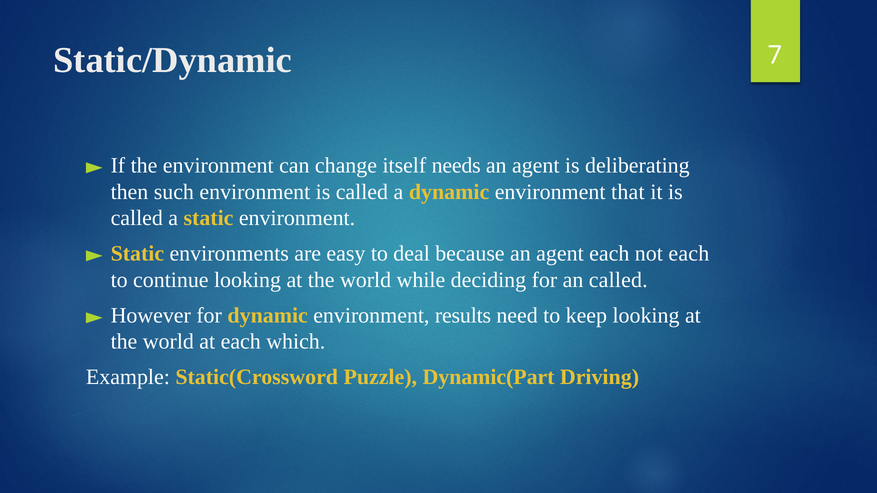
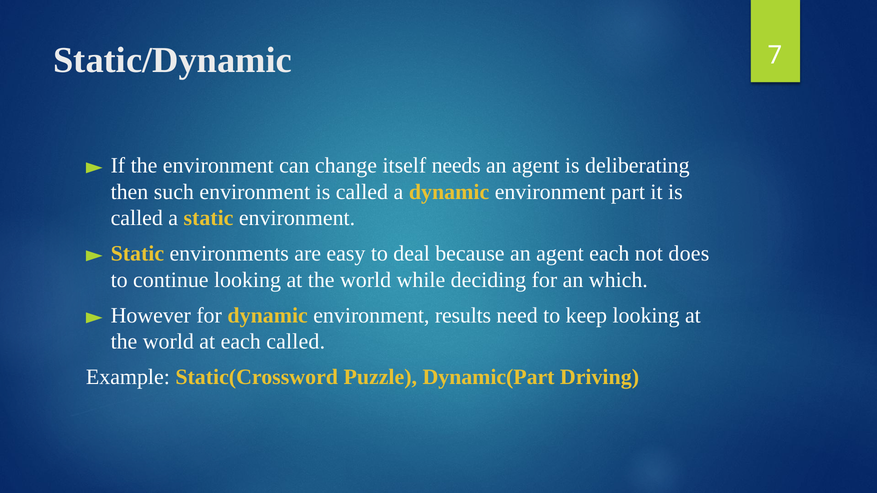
that: that -> part
not each: each -> does
an called: called -> which
each which: which -> called
